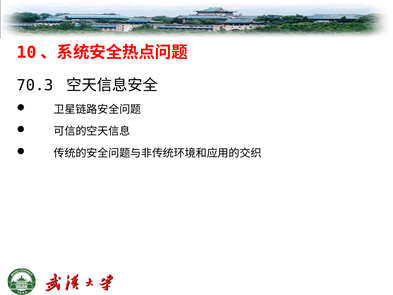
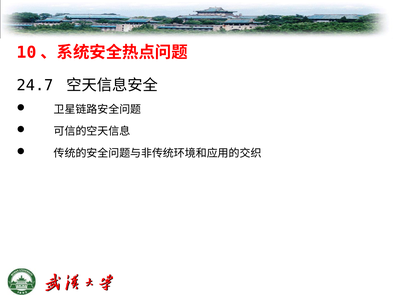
70.3: 70.3 -> 24.7
